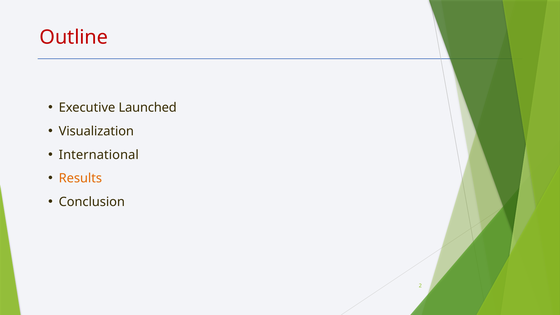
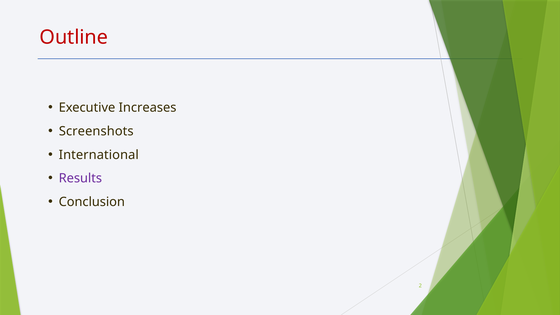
Launched: Launched -> Increases
Visualization: Visualization -> Screenshots
Results colour: orange -> purple
